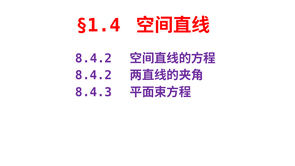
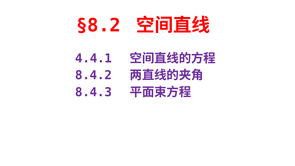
§1.4: §1.4 -> §8.2
8.4.2 at (94, 58): 8.4.2 -> 4.4.1
